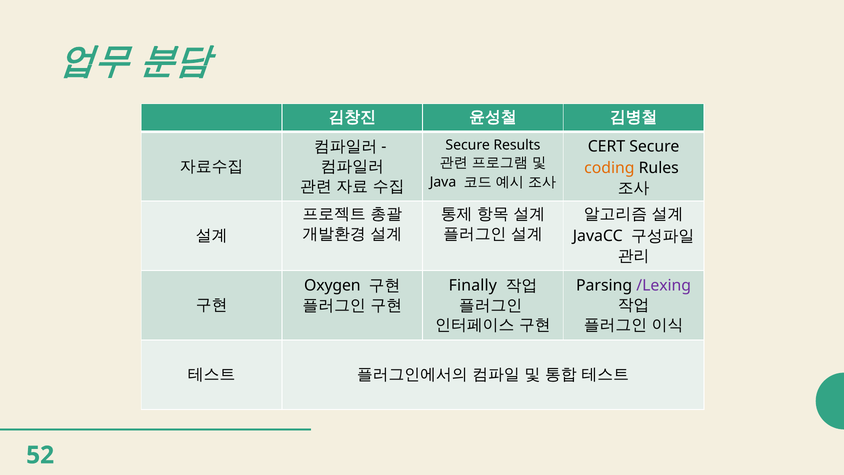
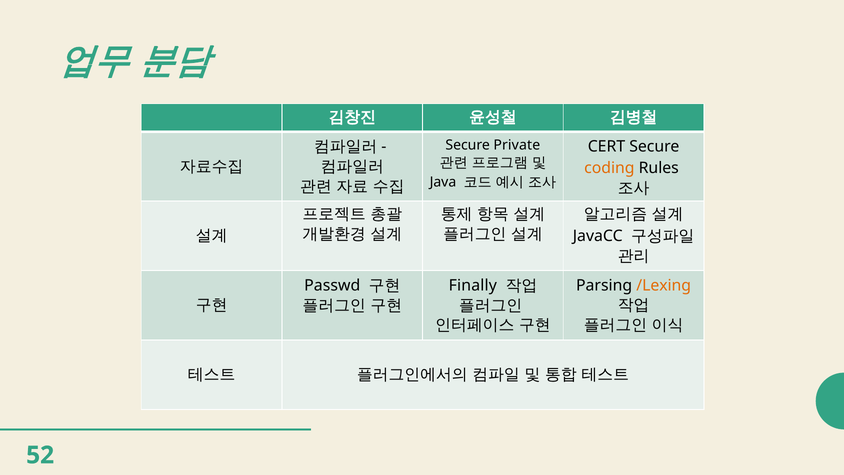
Results: Results -> Private
Oxygen: Oxygen -> Passwd
/Lexing colour: purple -> orange
